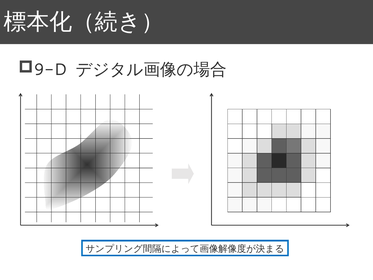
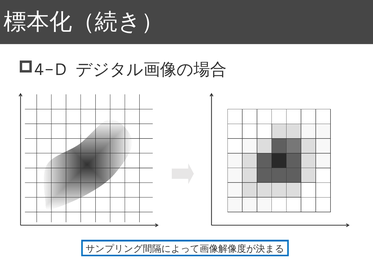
9-D: 9-D -> 4-D
